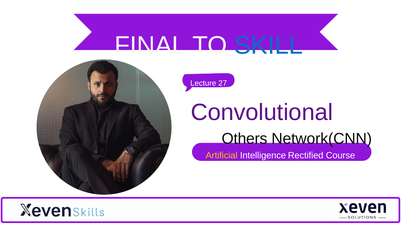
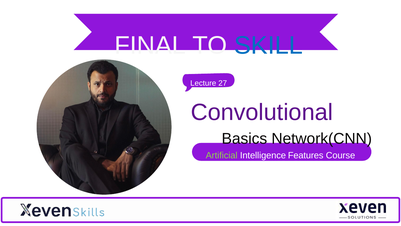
Others: Others -> Basics
Artificial colour: yellow -> light green
Rectified: Rectified -> Features
